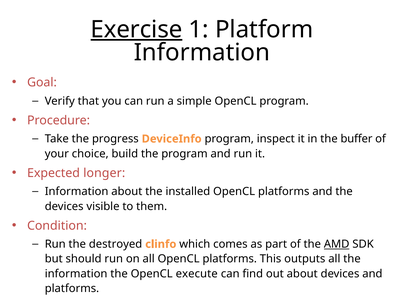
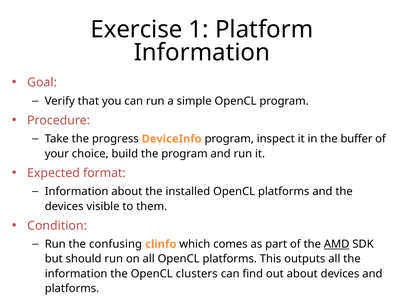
Exercise underline: present -> none
longer: longer -> format
destroyed: destroyed -> confusing
execute: execute -> clusters
